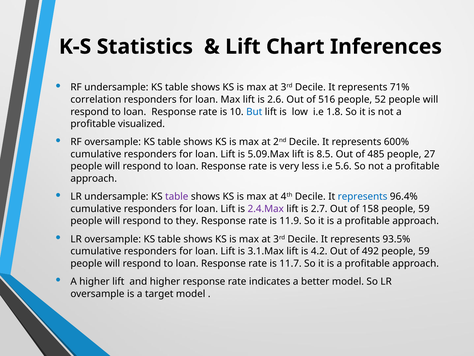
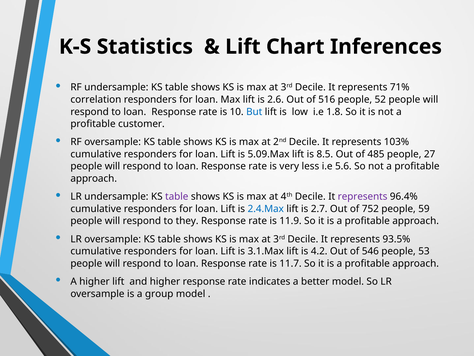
visualized: visualized -> customer
600%: 600% -> 103%
represents at (363, 196) colour: blue -> purple
2.4.Max colour: purple -> blue
158: 158 -> 752
492: 492 -> 546
59 at (424, 251): 59 -> 53
target: target -> group
